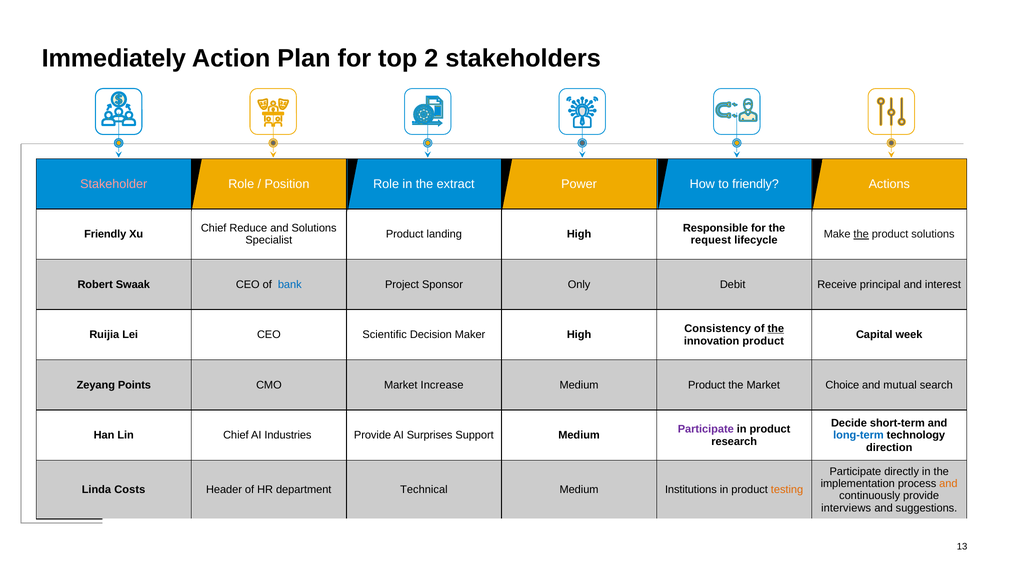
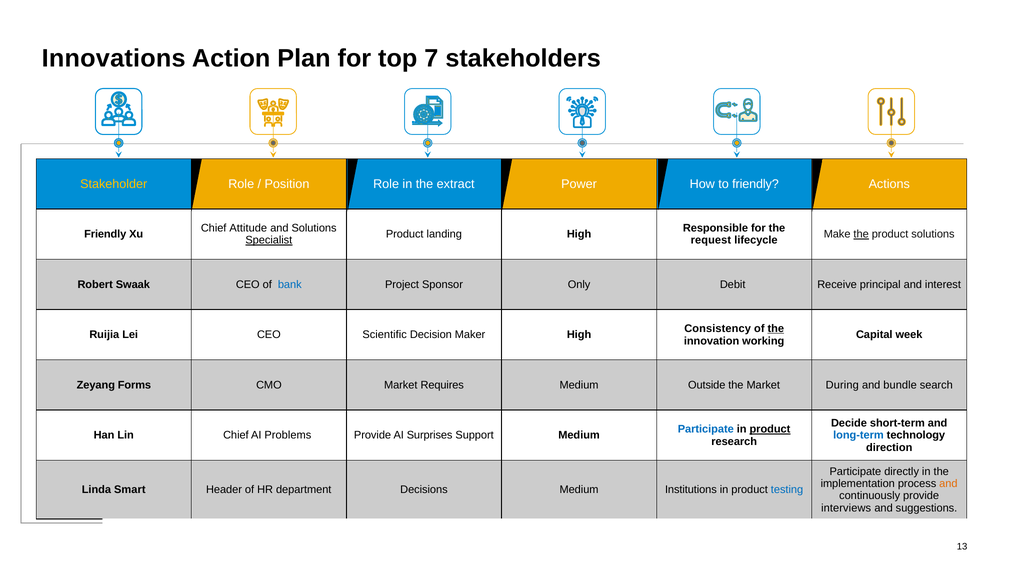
Immediately: Immediately -> Innovations
2: 2 -> 7
Stakeholder colour: pink -> yellow
Reduce: Reduce -> Attitude
Specialist underline: none -> present
innovation product: product -> working
Points: Points -> Forms
Increase: Increase -> Requires
Medium Product: Product -> Outside
Choice: Choice -> During
mutual: mutual -> bundle
Participate at (706, 430) colour: purple -> blue
product at (770, 430) underline: none -> present
Industries: Industries -> Problems
Costs: Costs -> Smart
Technical: Technical -> Decisions
testing colour: orange -> blue
